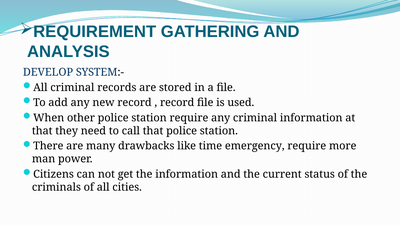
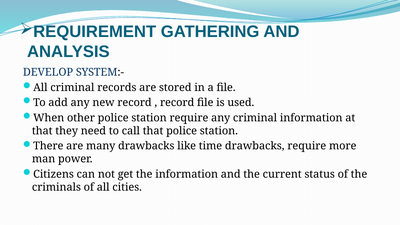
time emergency: emergency -> drawbacks
